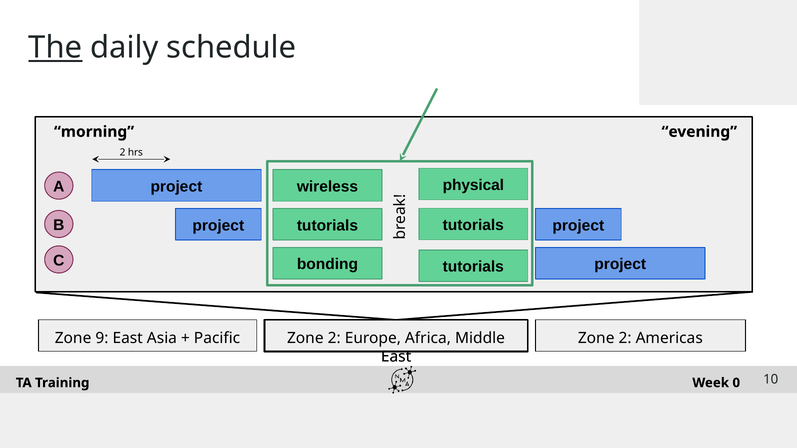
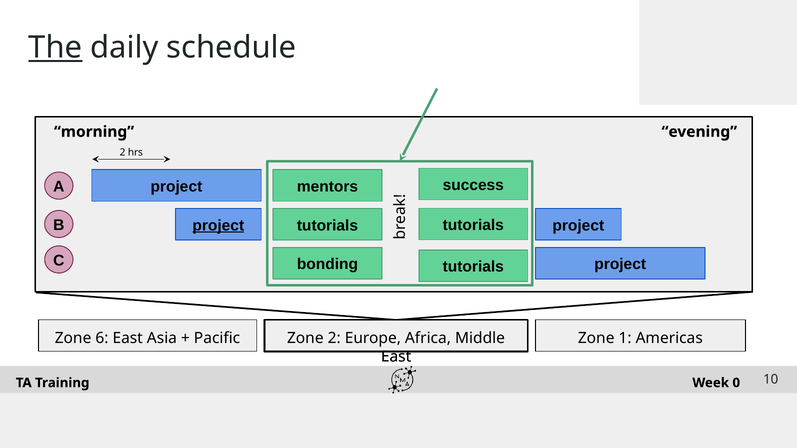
wireless: wireless -> mentors
physical: physical -> success
project at (218, 226) underline: none -> present
9: 9 -> 6
2 at (625, 338): 2 -> 1
